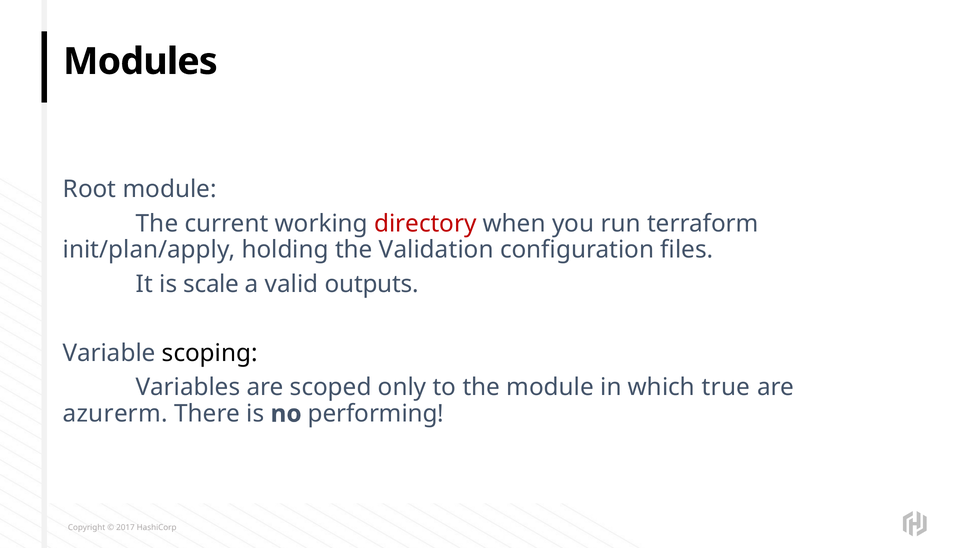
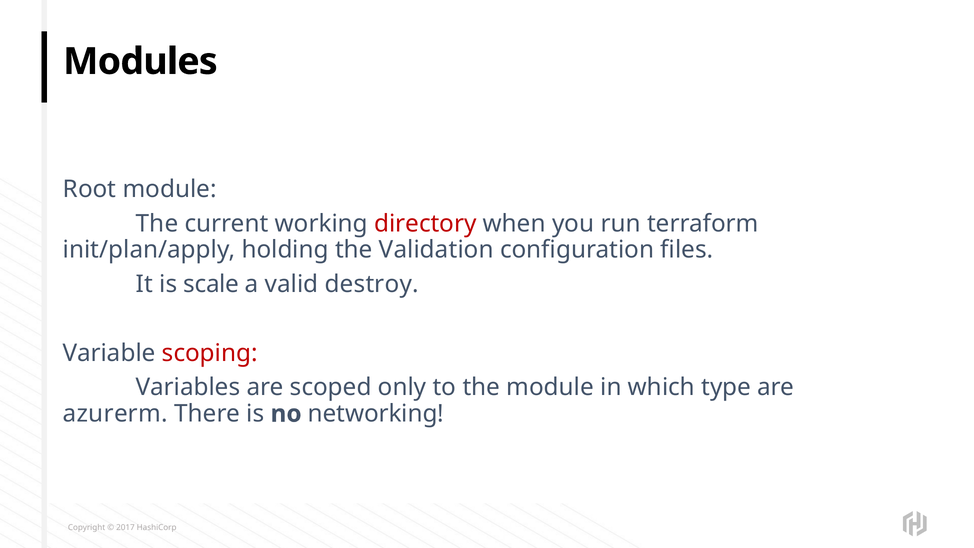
outputs: outputs -> destroy
scoping colour: black -> red
true: true -> type
performing: performing -> networking
